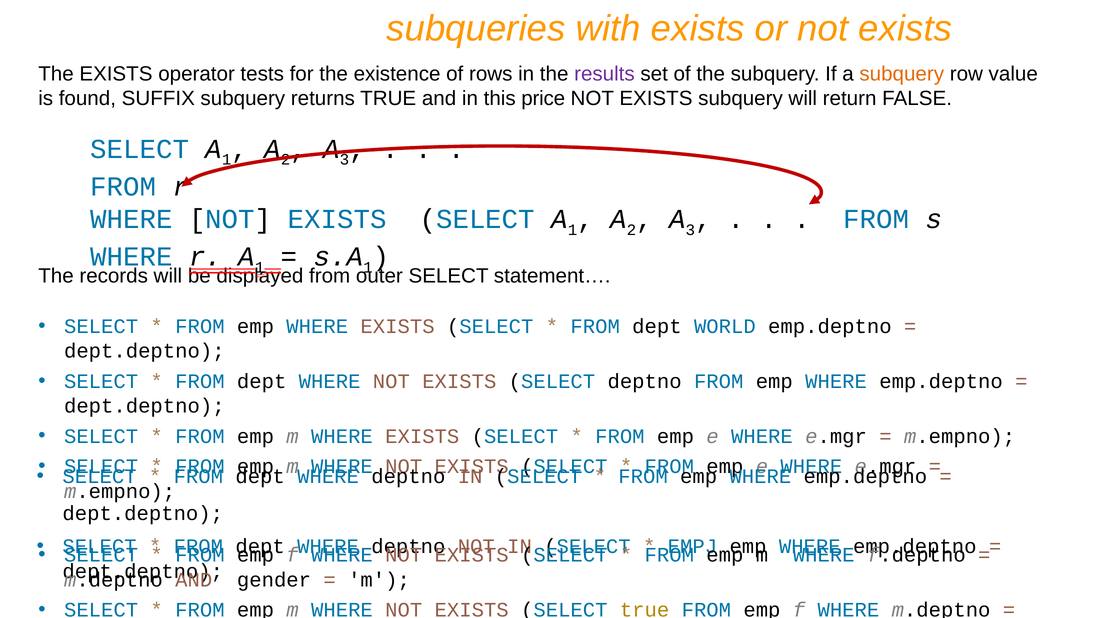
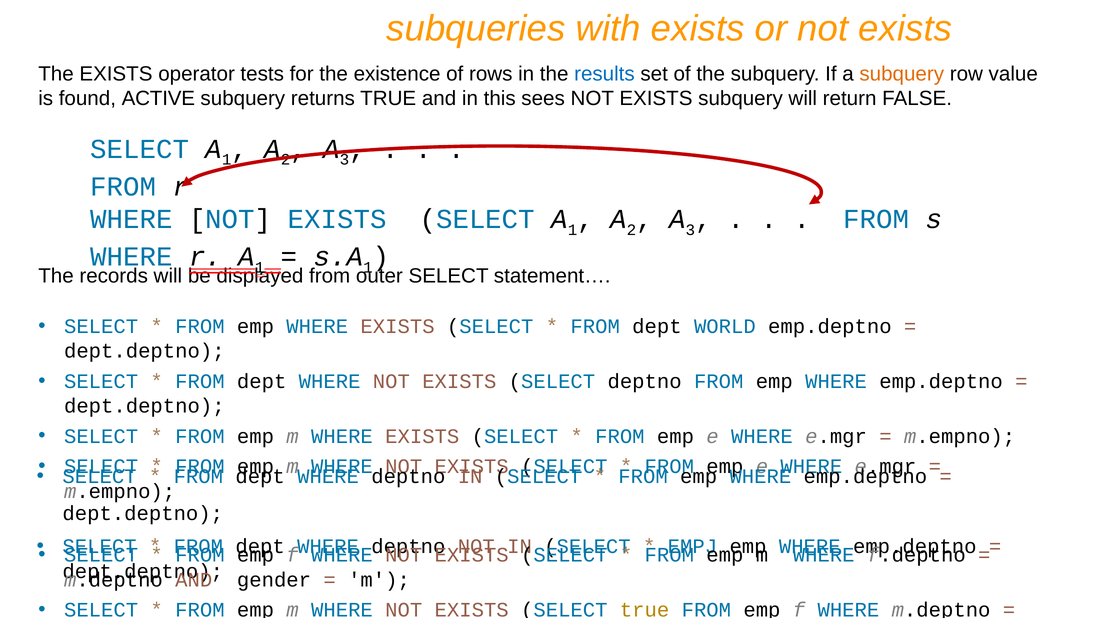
results colour: purple -> blue
SUFFIX: SUFFIX -> ACTIVE
price: price -> sees
